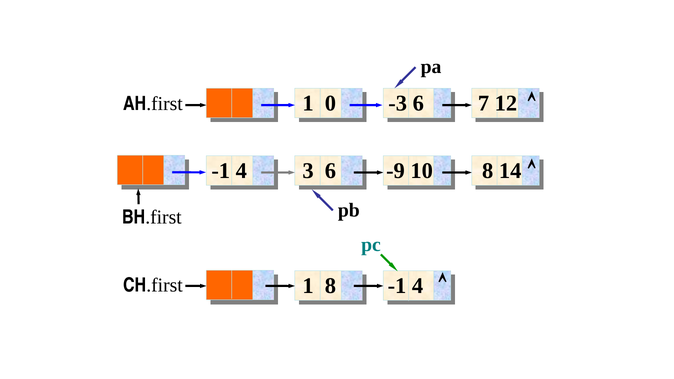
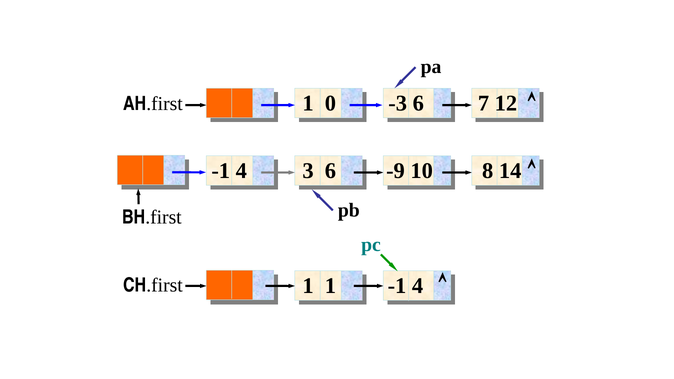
1 8: 8 -> 1
